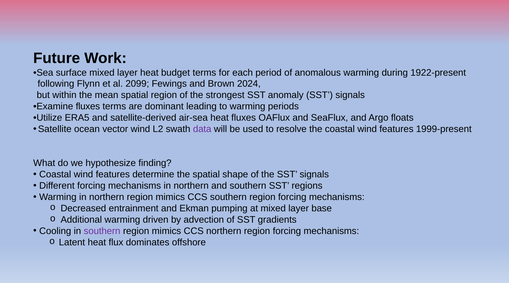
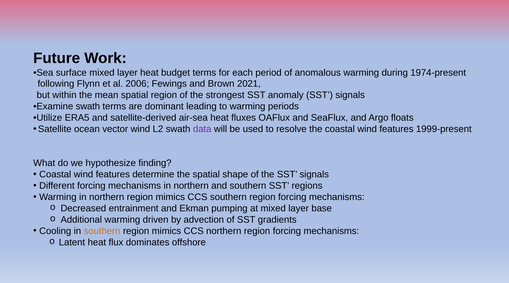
1922-present: 1922-present -> 1974-present
2099: 2099 -> 2006
2024: 2024 -> 2021
Examine fluxes: fluxes -> swath
southern at (102, 231) colour: purple -> orange
